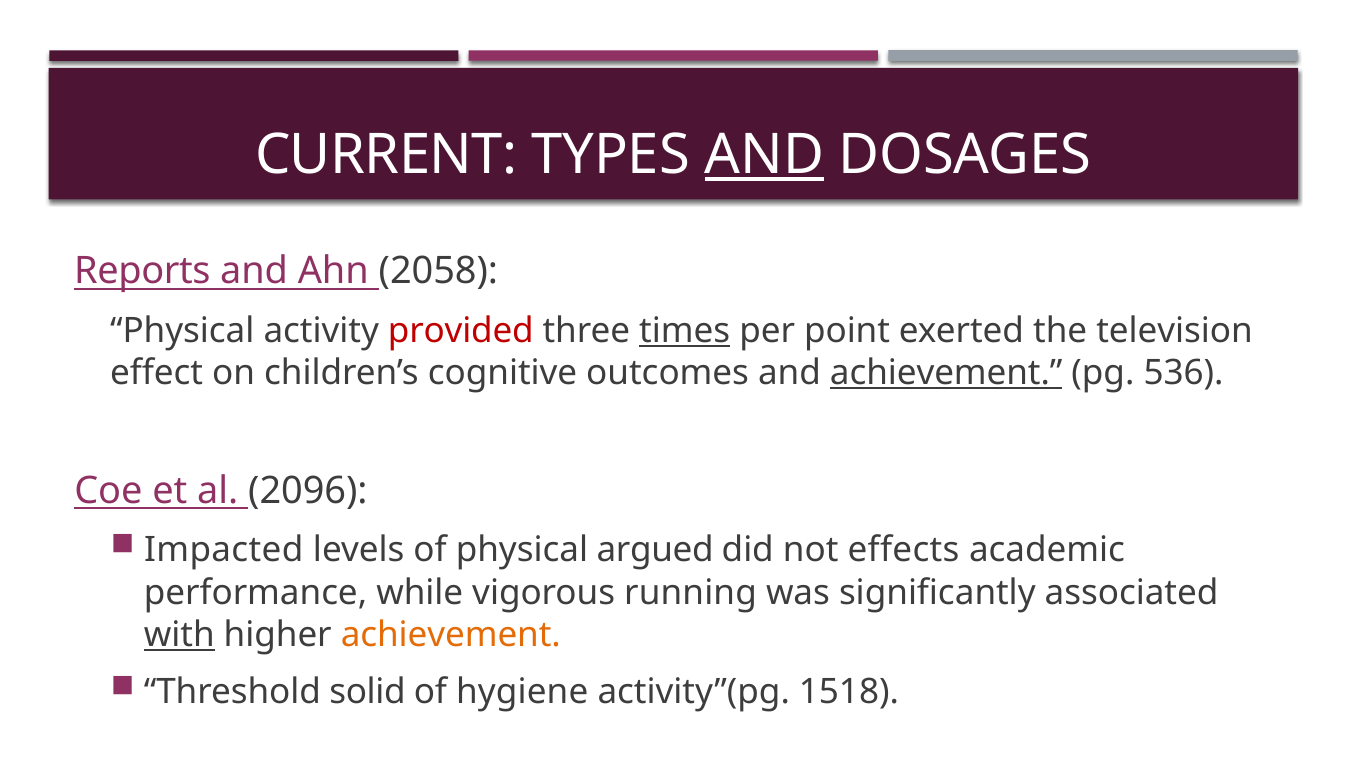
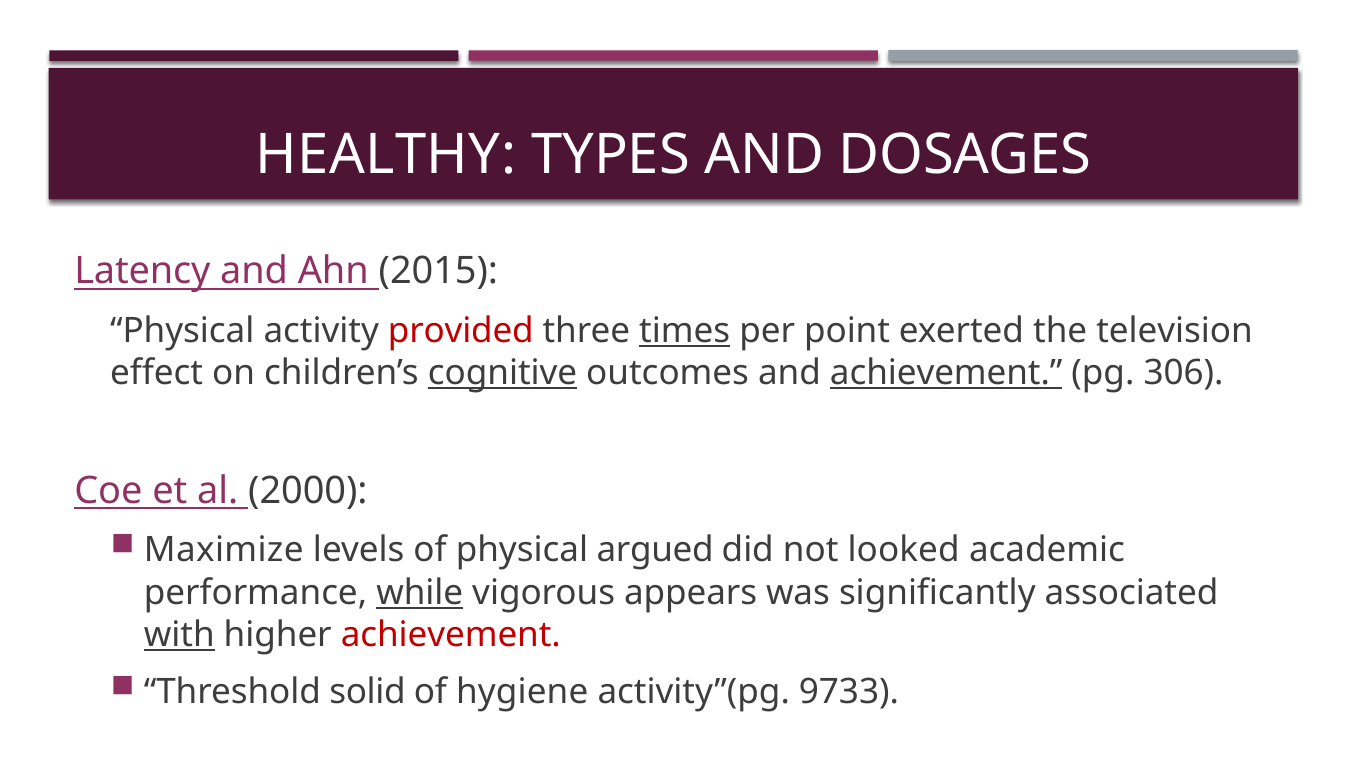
CURRENT: CURRENT -> HEALTHY
AND at (764, 155) underline: present -> none
Reports: Reports -> Latency
2058: 2058 -> 2015
cognitive underline: none -> present
536: 536 -> 306
2096: 2096 -> 2000
Impacted: Impacted -> Maximize
effects: effects -> looked
while underline: none -> present
running: running -> appears
achievement at (451, 634) colour: orange -> red
1518: 1518 -> 9733
